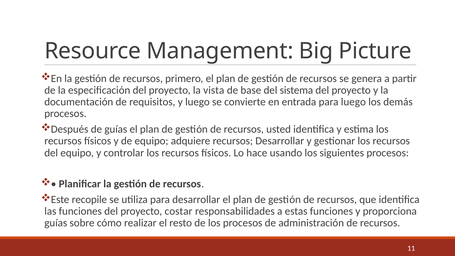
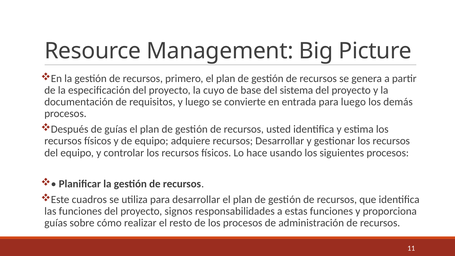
vista: vista -> cuyo
recopile: recopile -> cuadros
costar: costar -> signos
